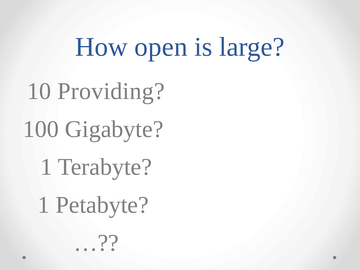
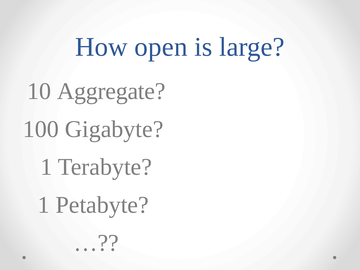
Providing: Providing -> Aggregate
